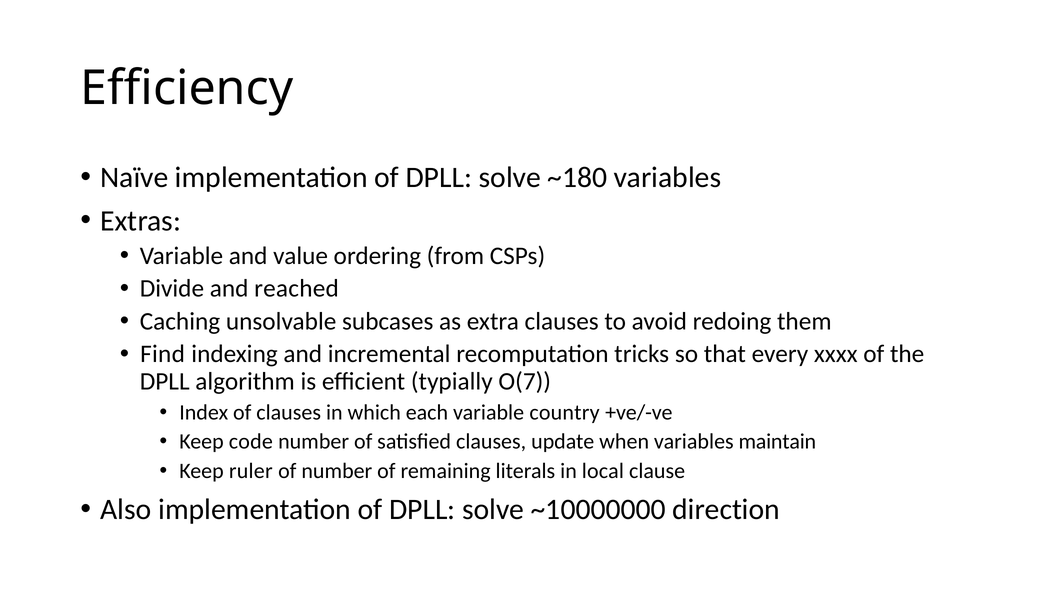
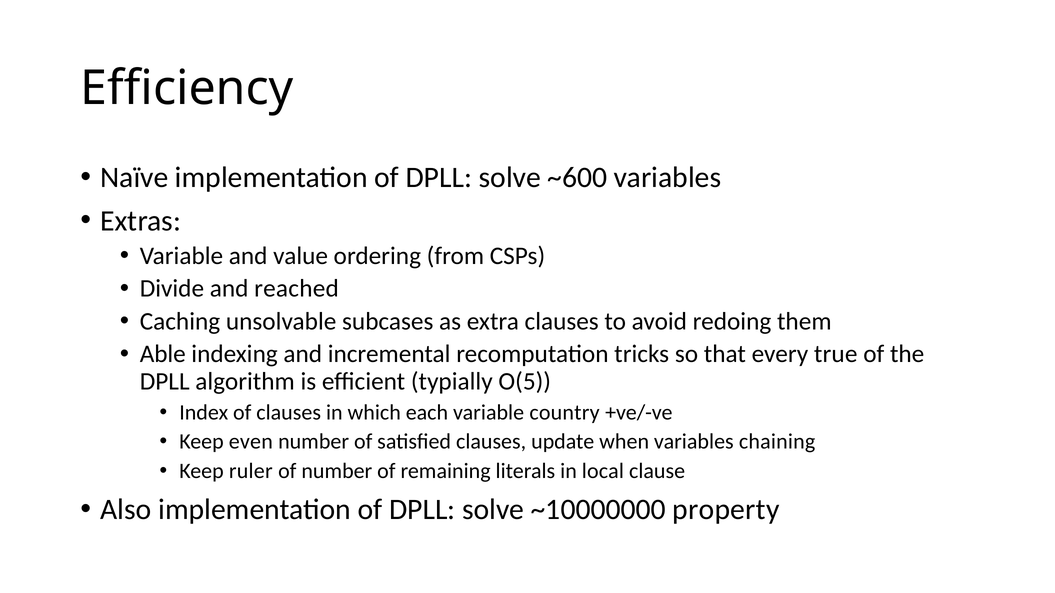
~180: ~180 -> ~600
Find: Find -> Able
xxxx: xxxx -> true
O(7: O(7 -> O(5
code: code -> even
maintain: maintain -> chaining
direction: direction -> property
